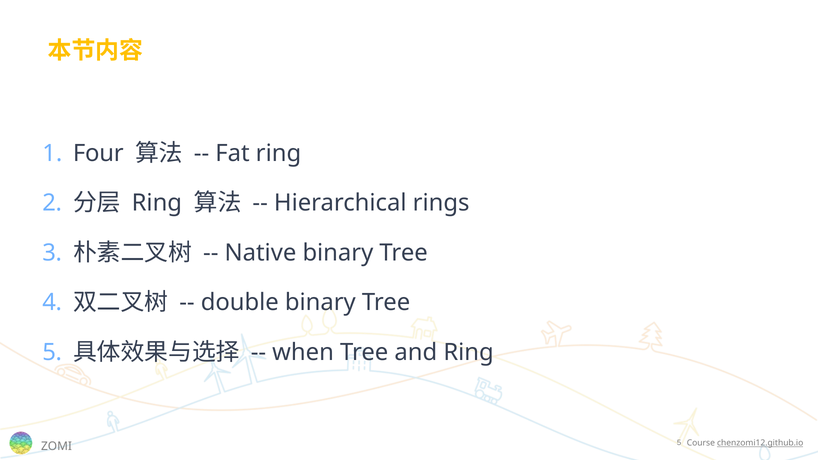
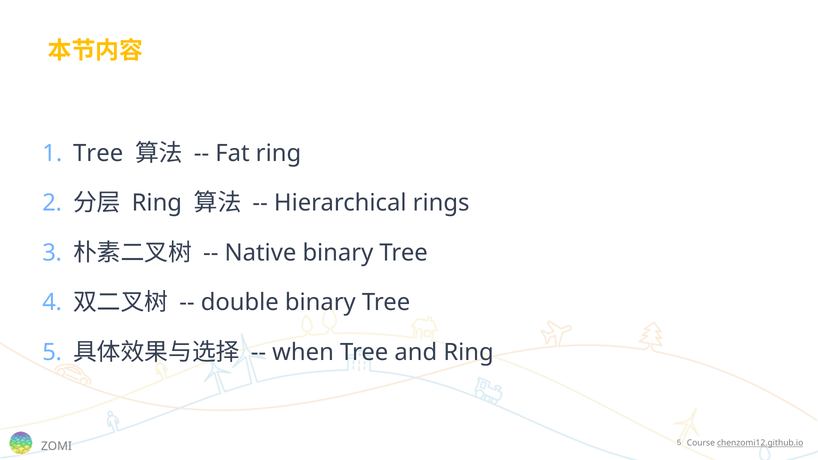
Four at (98, 153): Four -> Tree
